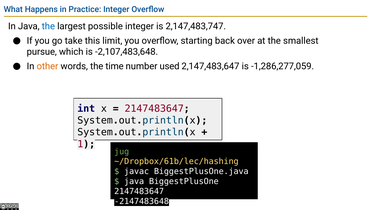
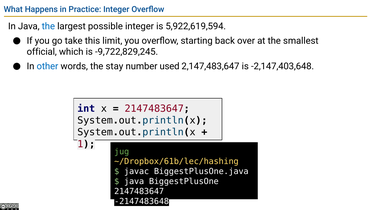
2,147,483,747: 2,147,483,747 -> 5,922,619,594
pursue: pursue -> official
-2,107,483,648: -2,107,483,648 -> -9,722,829,245
other colour: orange -> blue
time: time -> stay
-1,286,277,059: -1,286,277,059 -> -2,147,403,648
